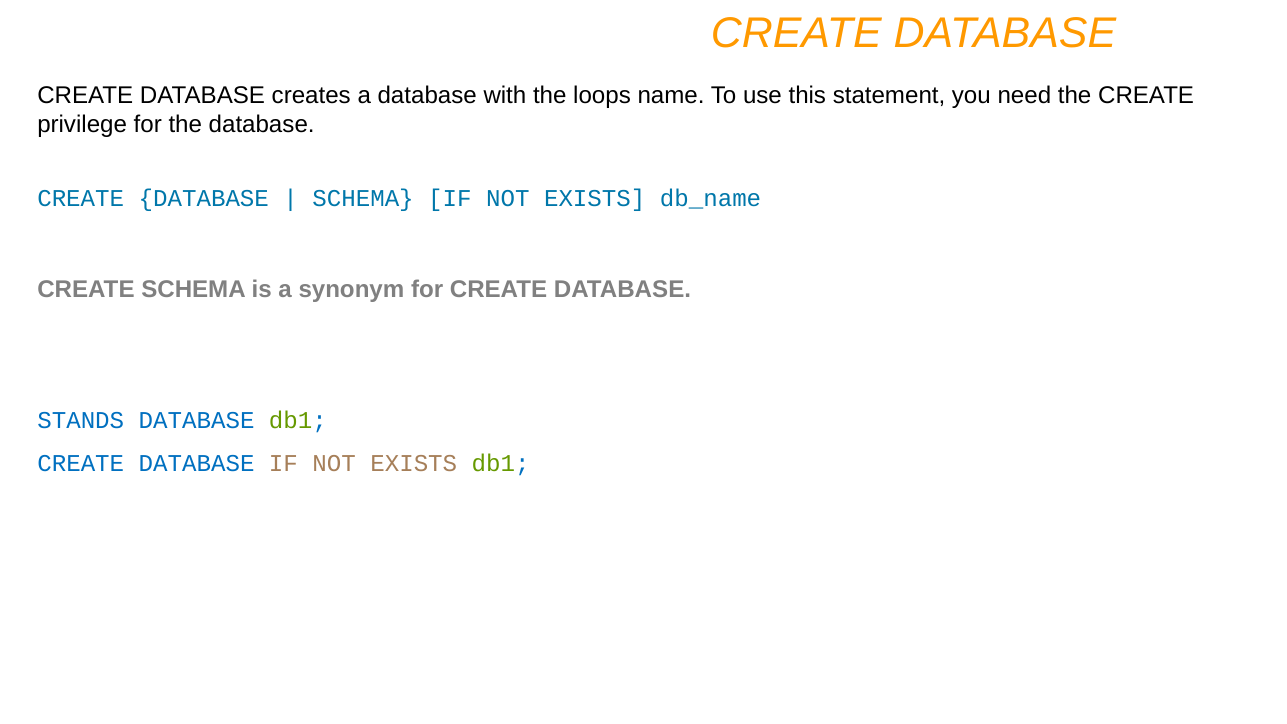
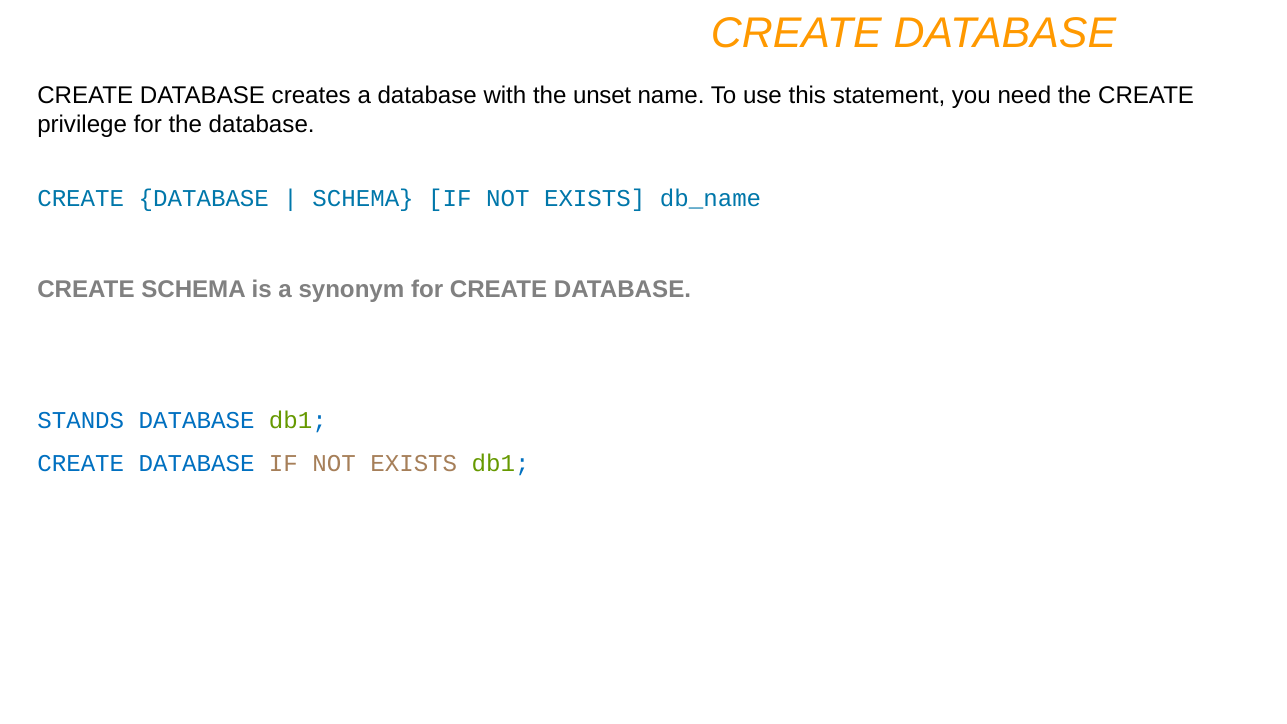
loops: loops -> unset
